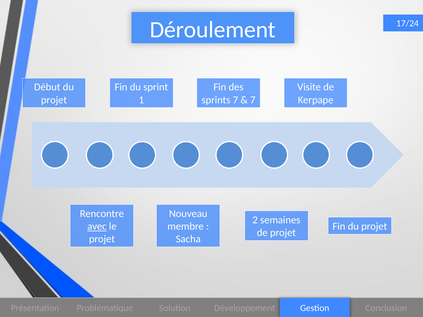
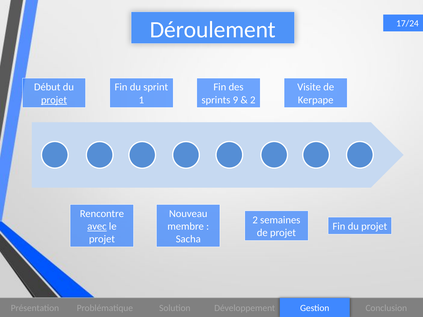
projet at (54, 100) underline: none -> present
sprints 7: 7 -> 9
7 at (253, 100): 7 -> 2
